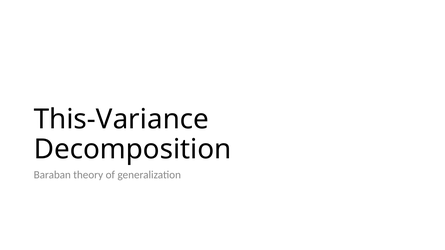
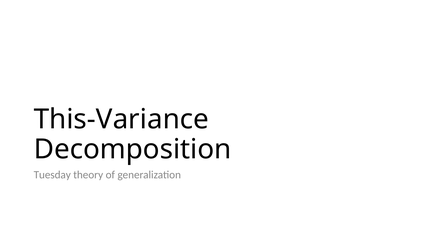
Baraban: Baraban -> Tuesday
